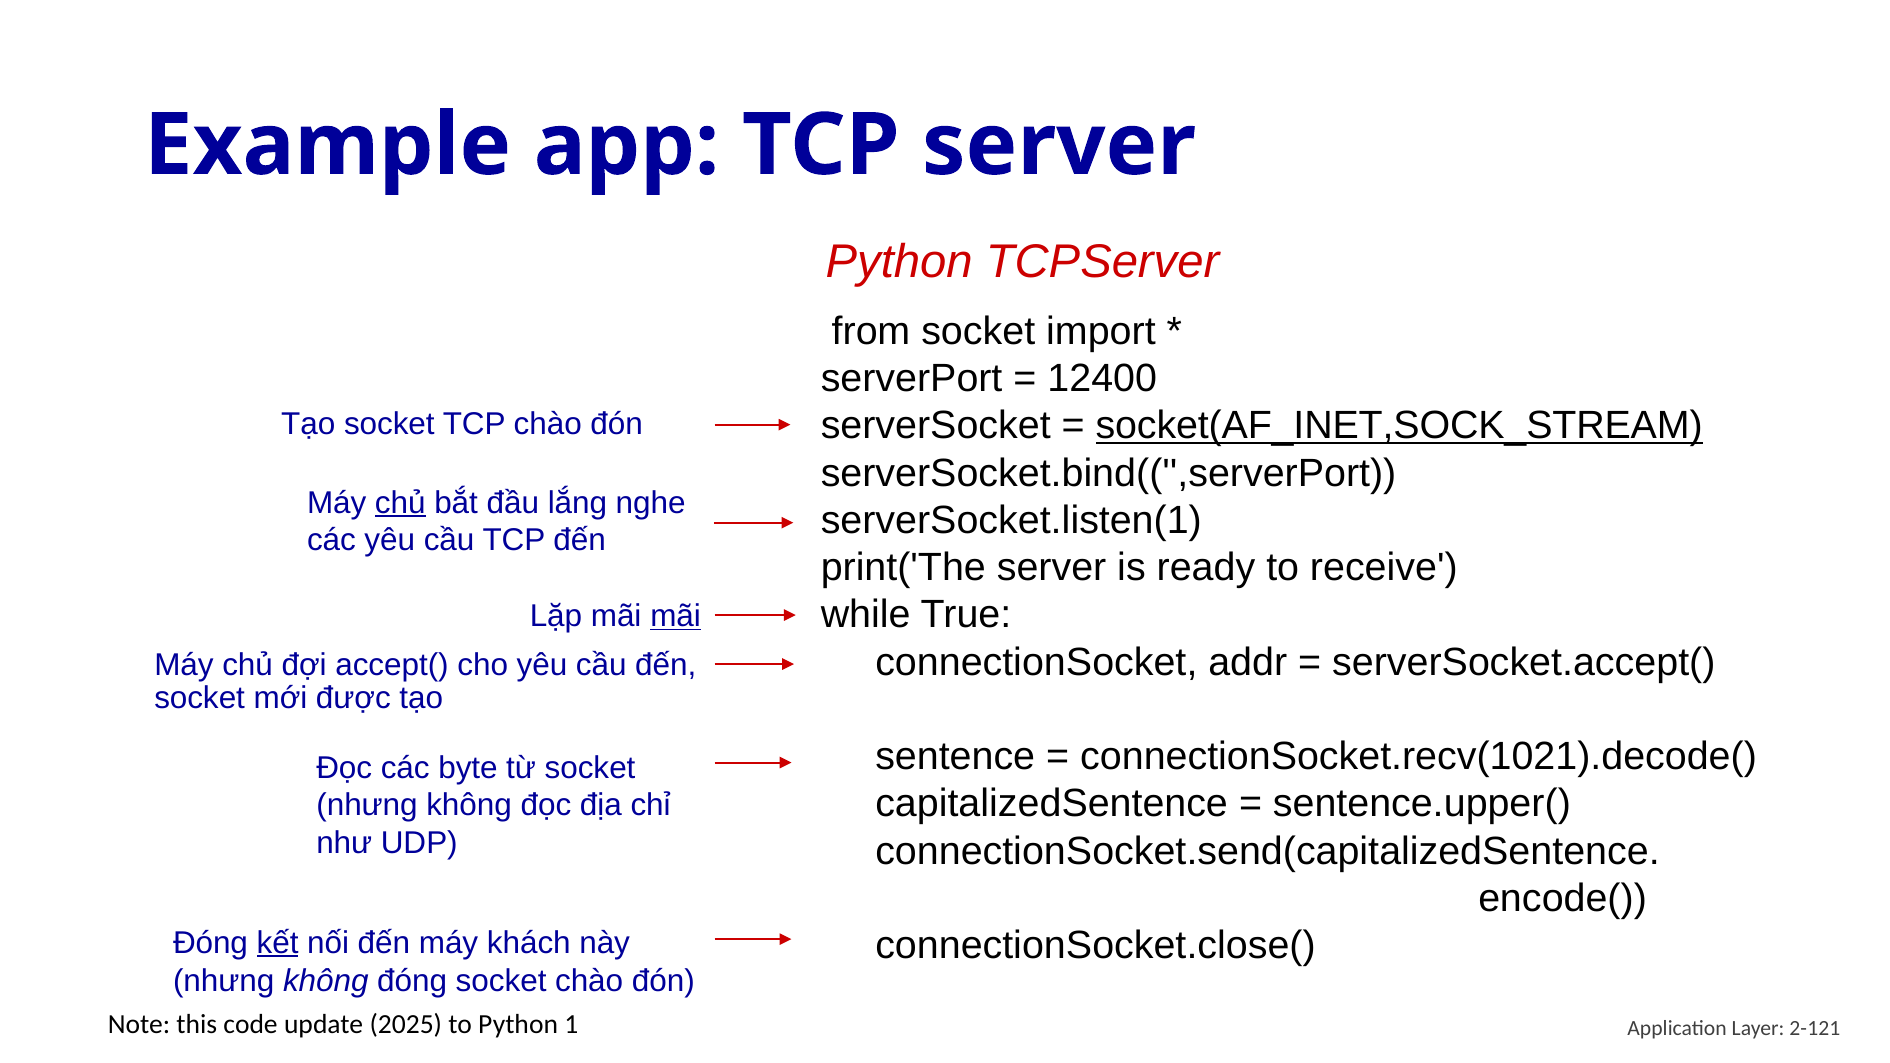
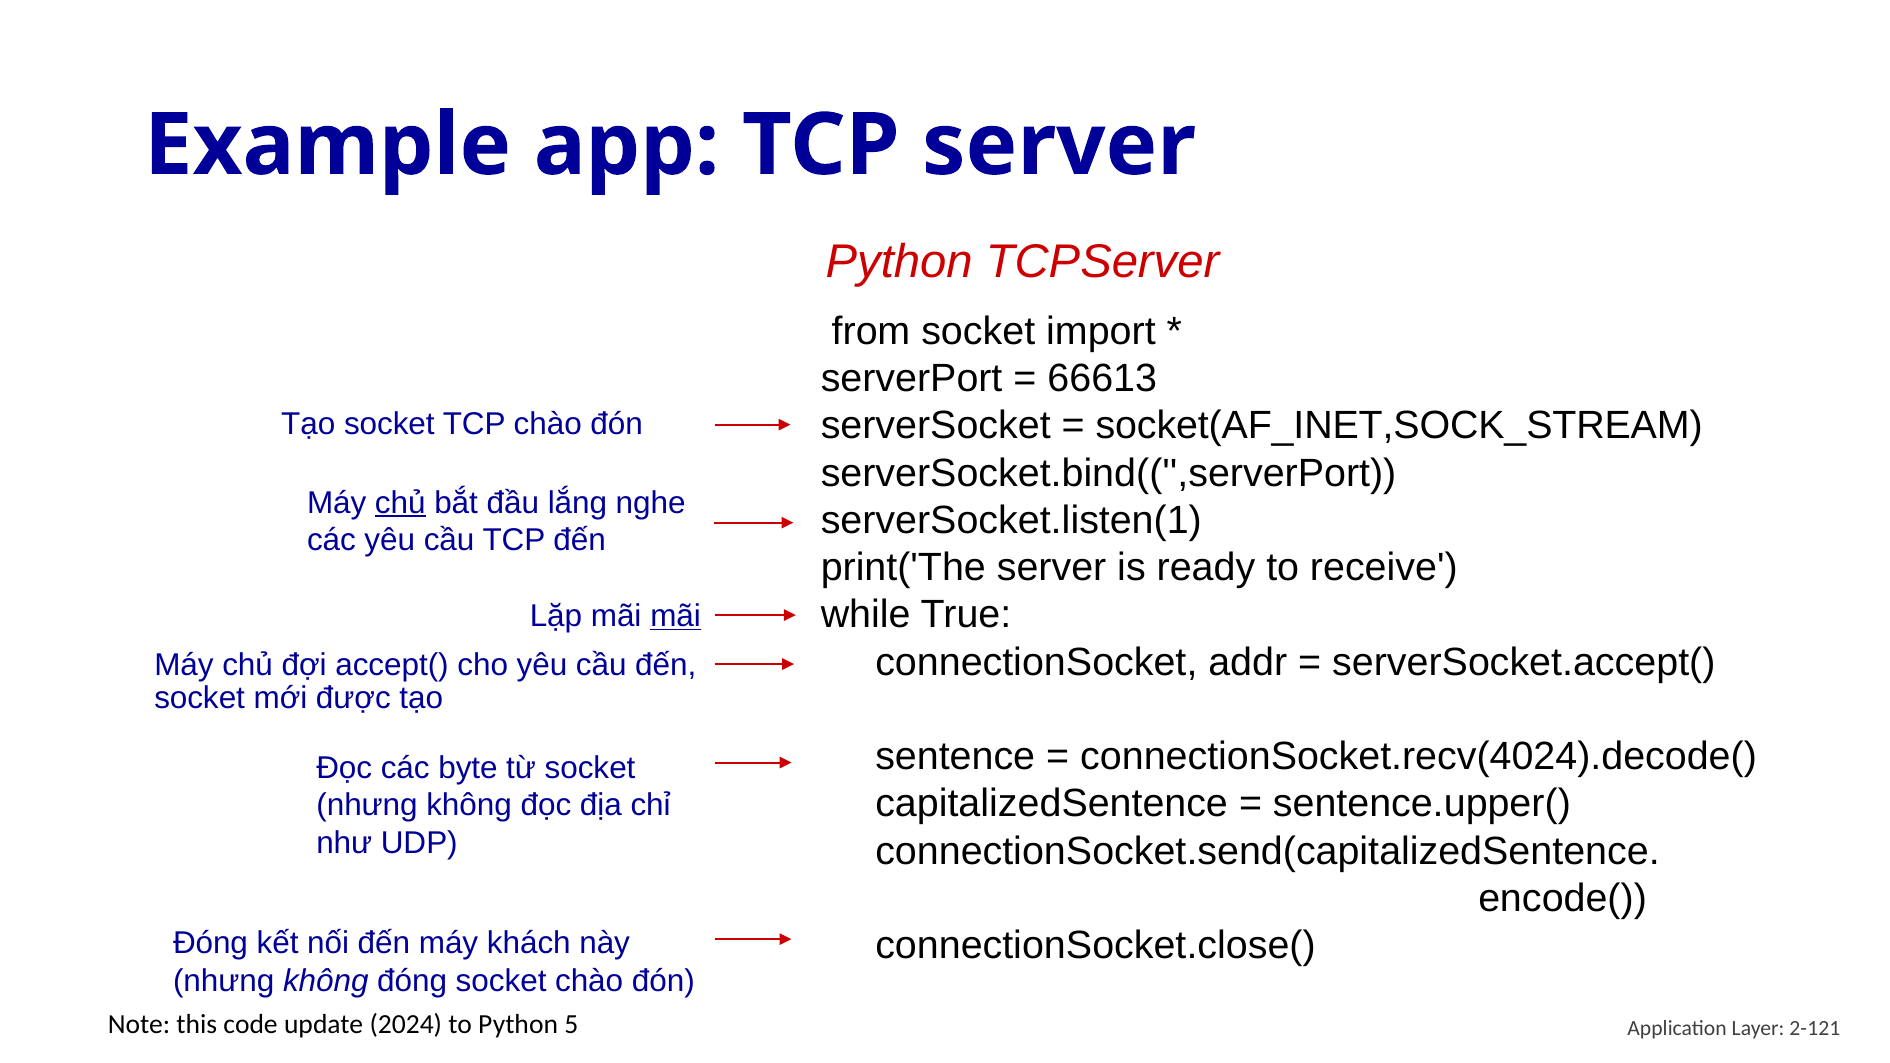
12400: 12400 -> 66613
socket(AF_INET,SOCK_STREAM underline: present -> none
connectionSocket.recv(1021).decode(: connectionSocket.recv(1021).decode( -> connectionSocket.recv(4024).decode(
kết underline: present -> none
2025: 2025 -> 2024
1: 1 -> 5
